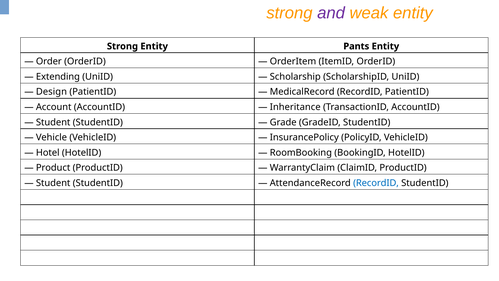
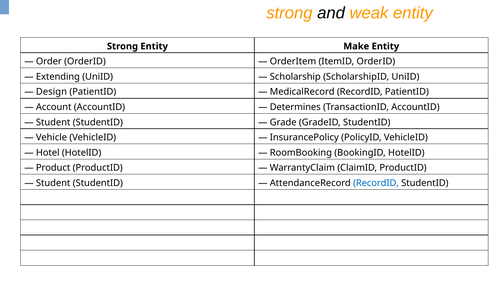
and colour: purple -> black
Pants: Pants -> Make
Inheritance: Inheritance -> Determines
